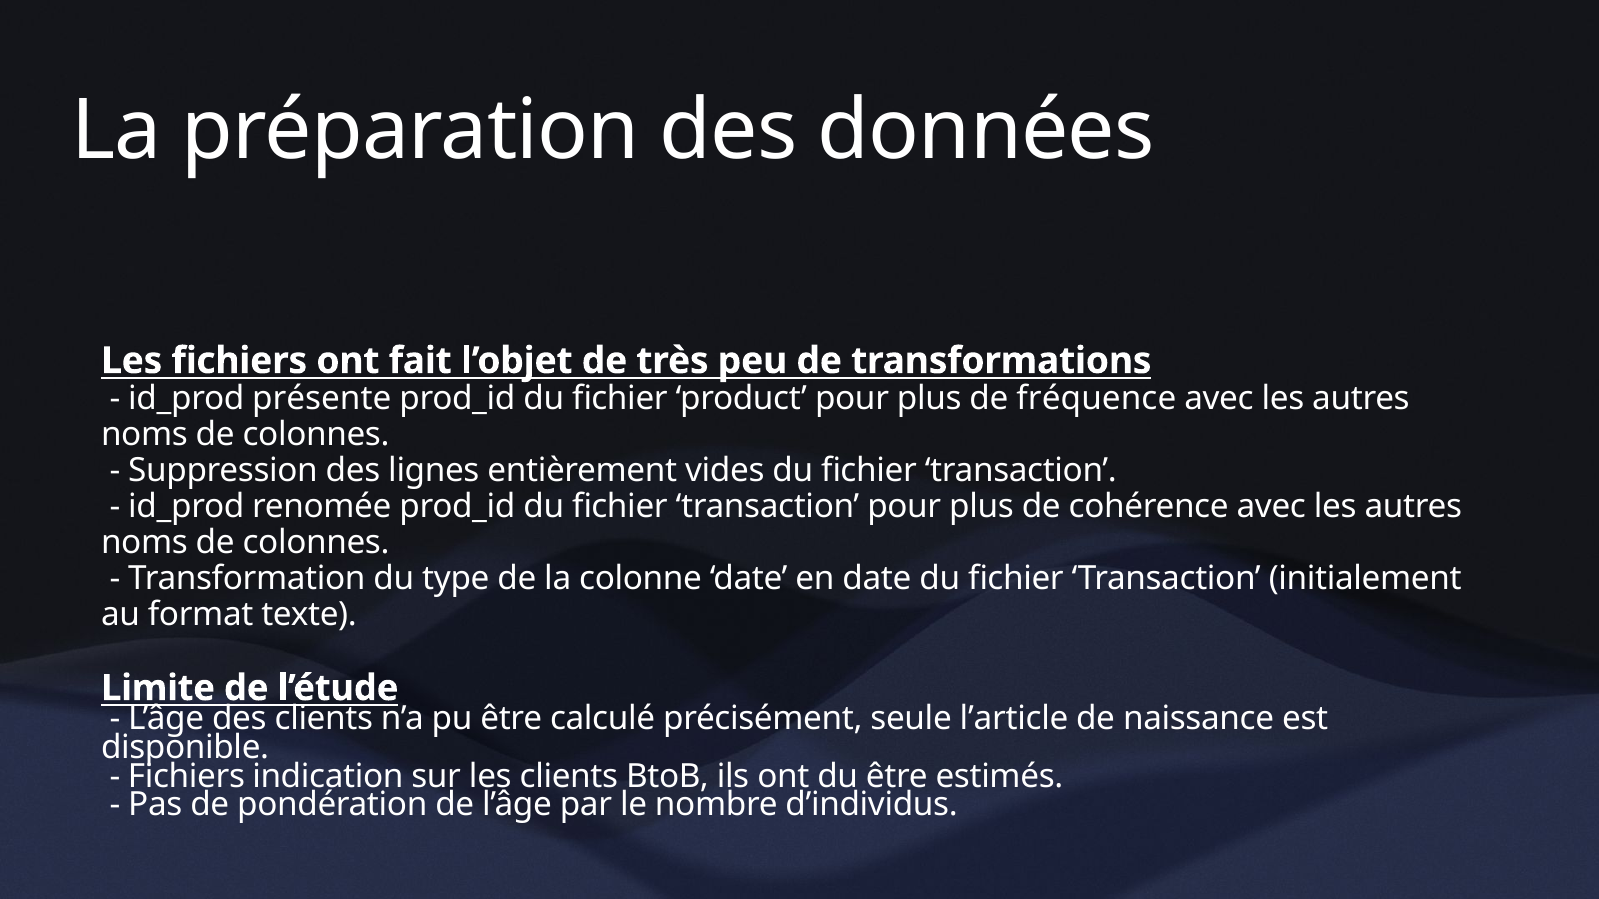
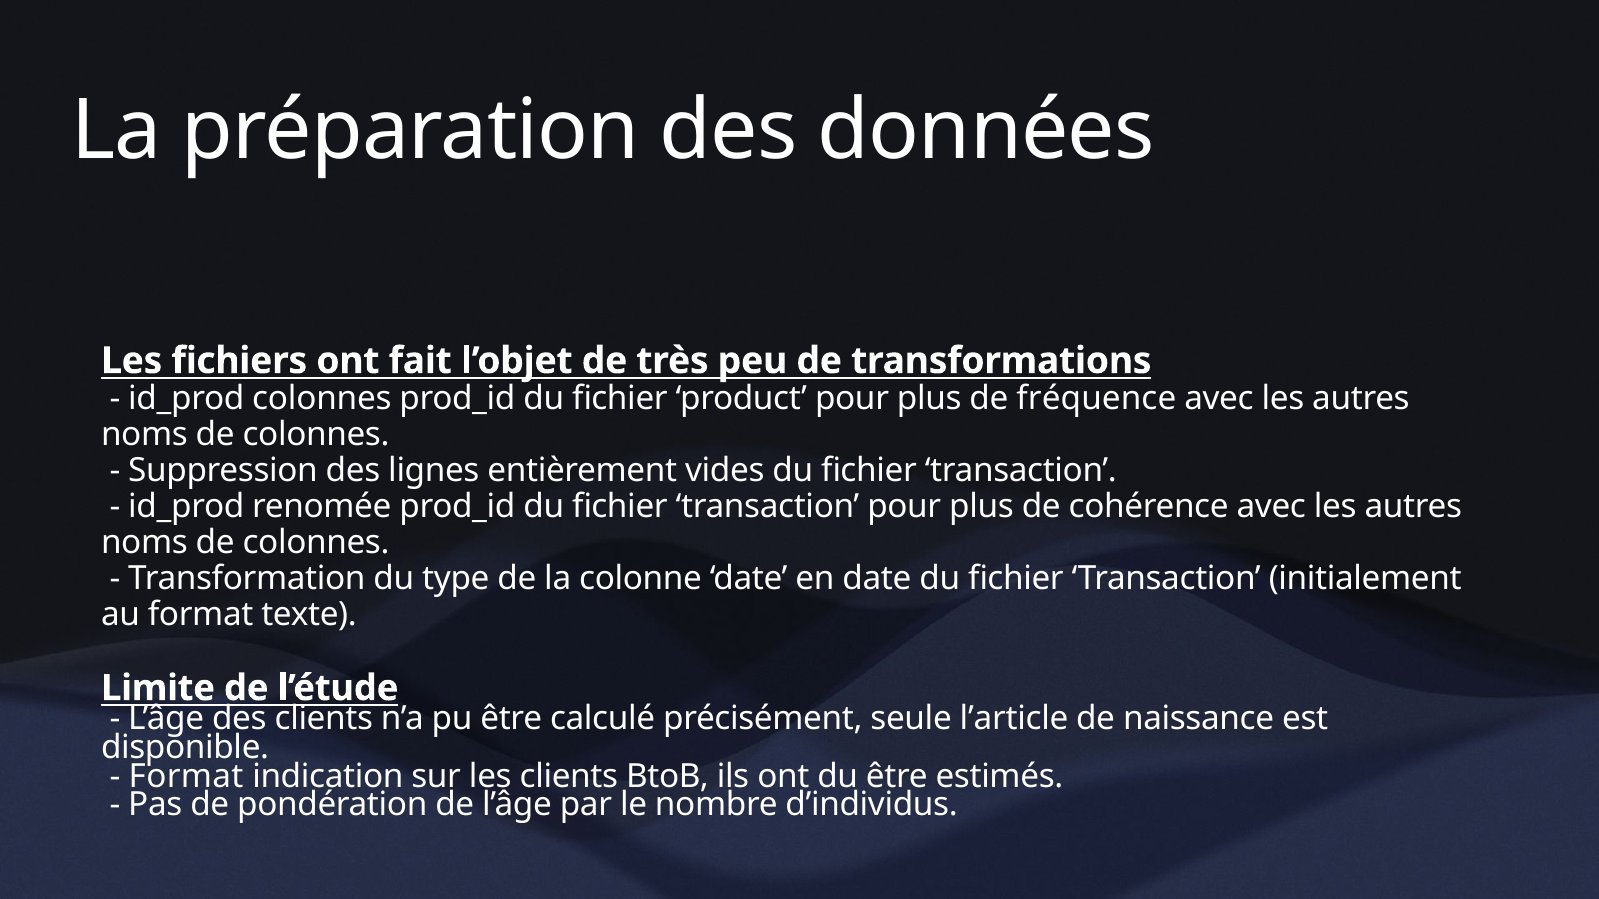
id_prod présente: présente -> colonnes
Fichiers at (186, 776): Fichiers -> Format
